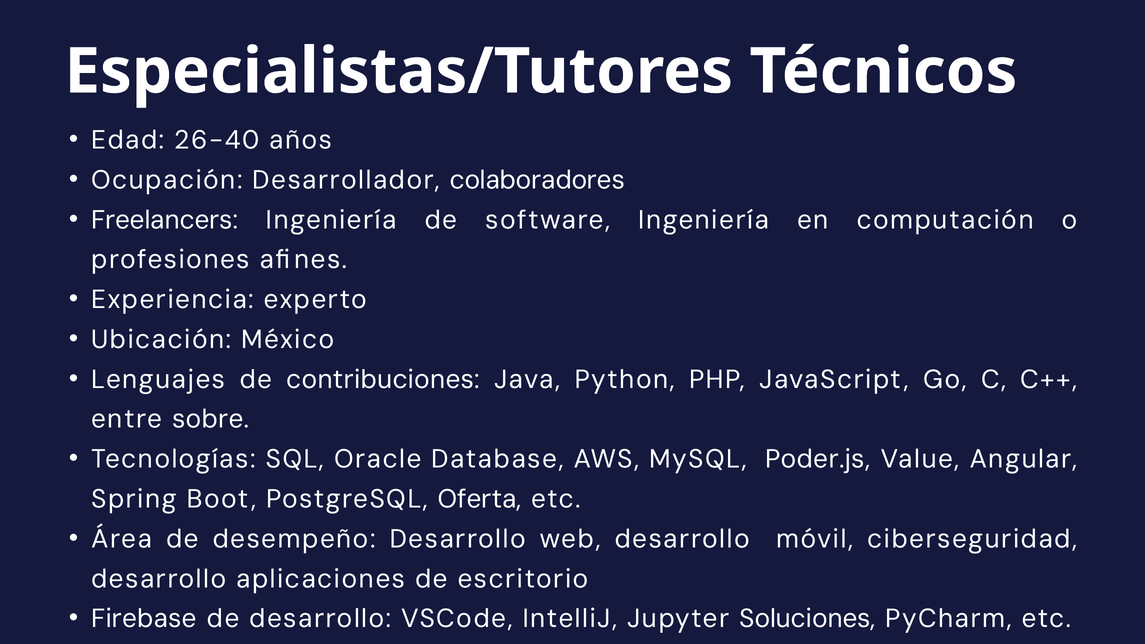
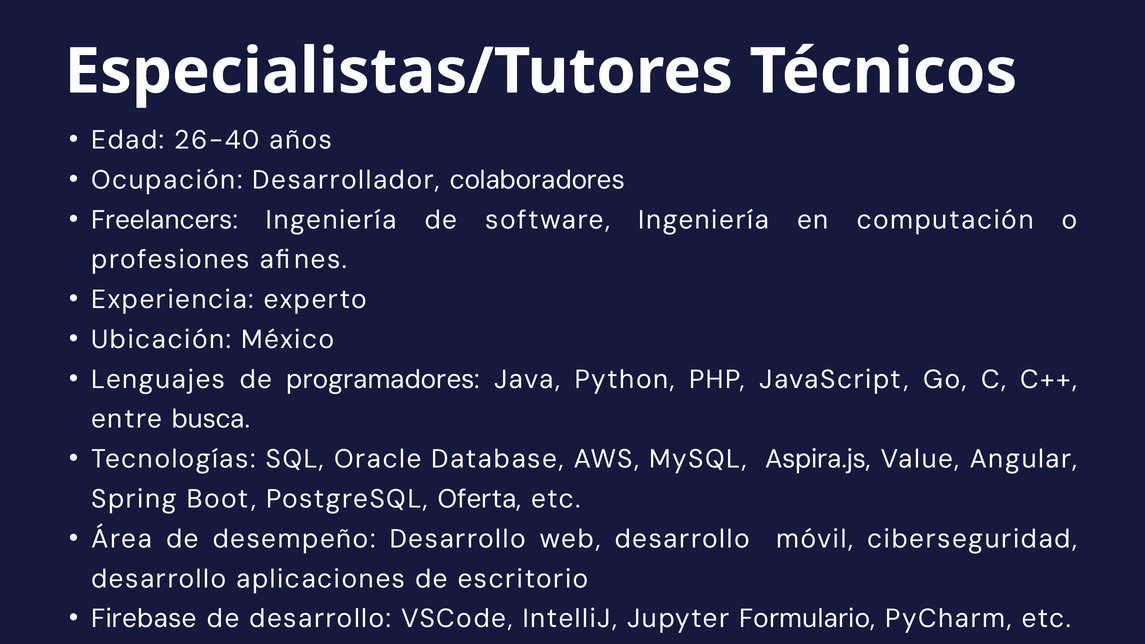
contribuciones: contribuciones -> programadores
sobre: sobre -> busca
Poder.js: Poder.js -> Aspira.js
Soluciones: Soluciones -> Formulario
